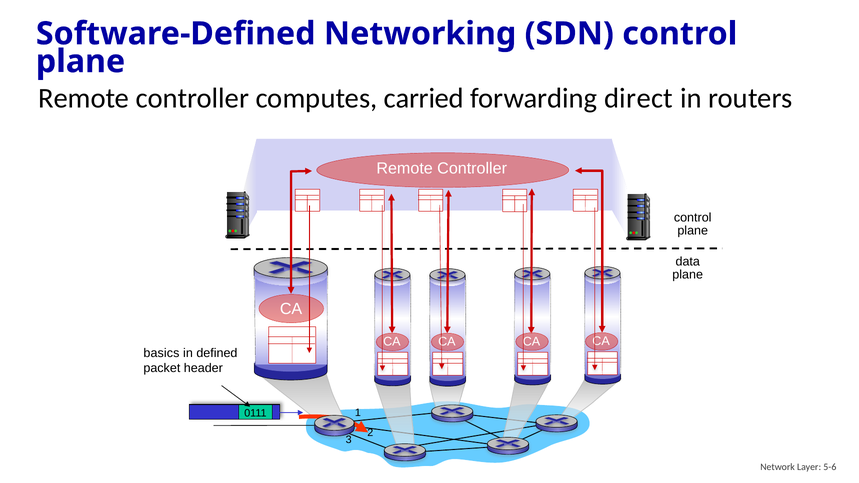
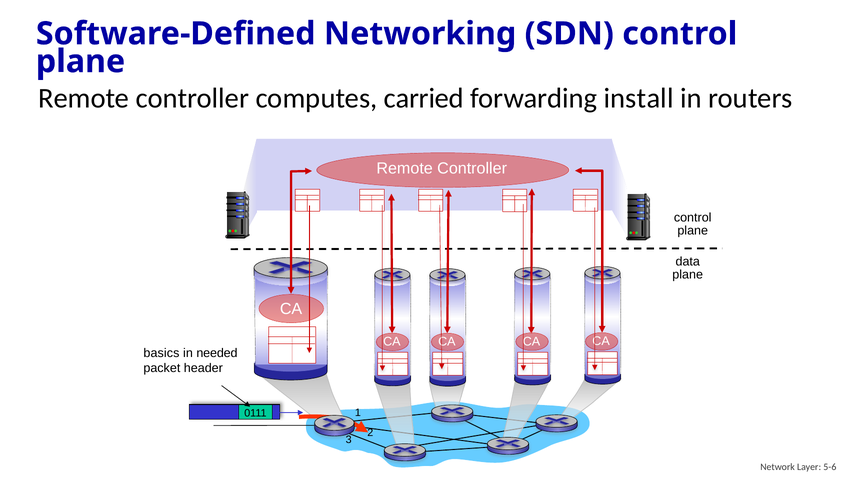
direct: direct -> install
defined: defined -> needed
